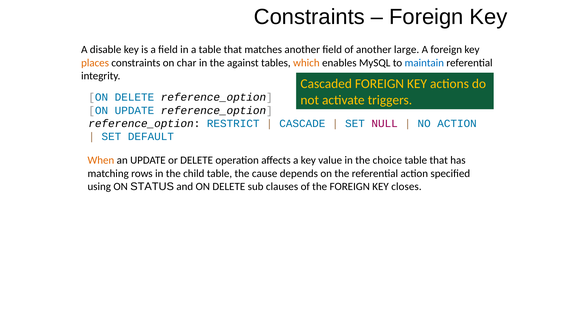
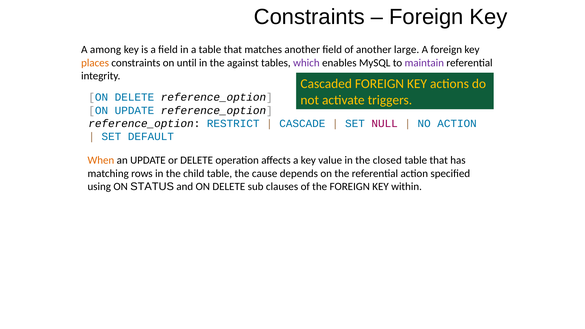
disable: disable -> among
char: char -> until
which colour: orange -> purple
maintain colour: blue -> purple
choice: choice -> closed
closes: closes -> within
